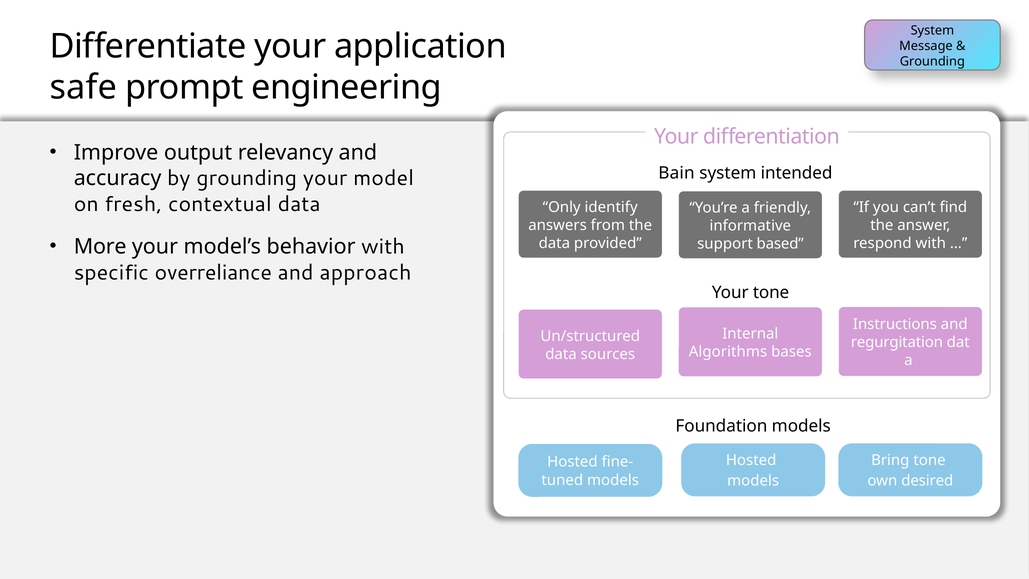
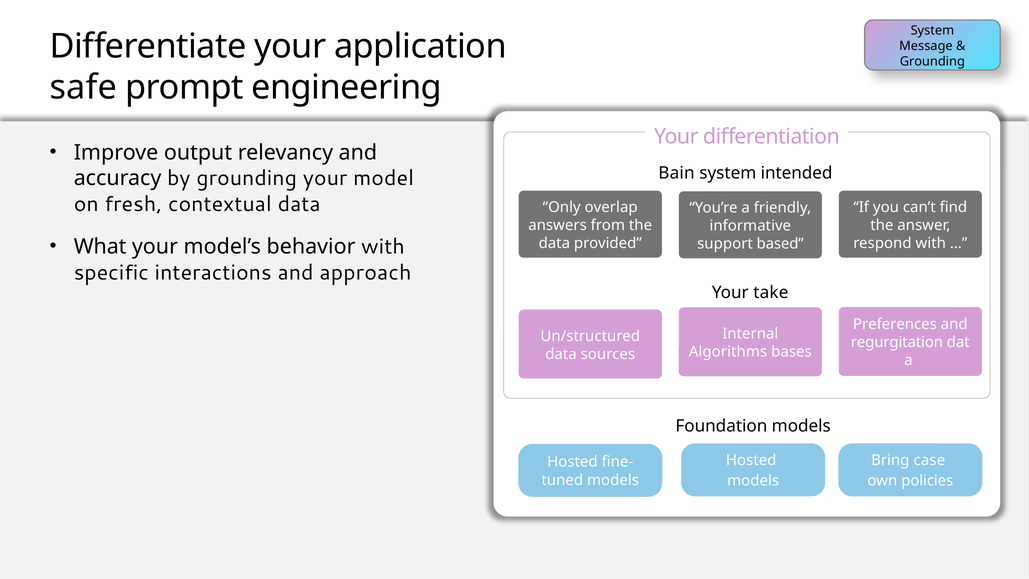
identify: identify -> overlap
More: More -> What
overreliance: overreliance -> interactions
Your tone: tone -> take
Instructions: Instructions -> Preferences
Bring tone: tone -> case
desired: desired -> policies
